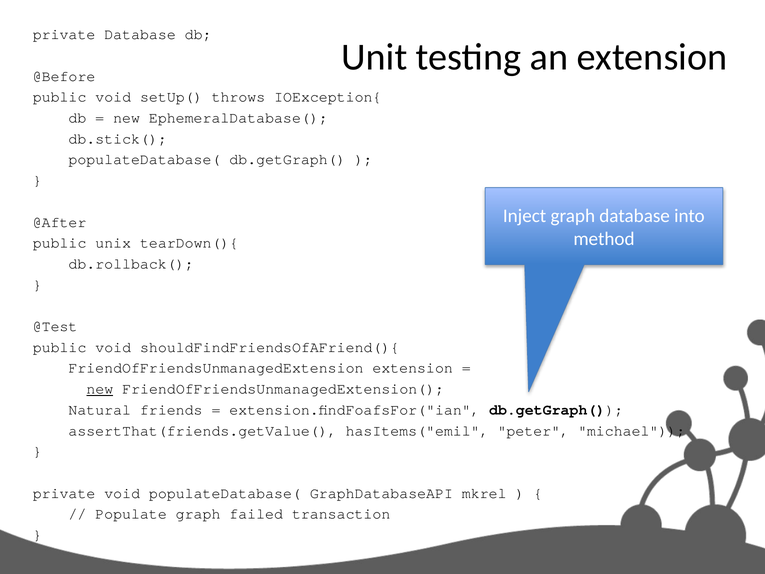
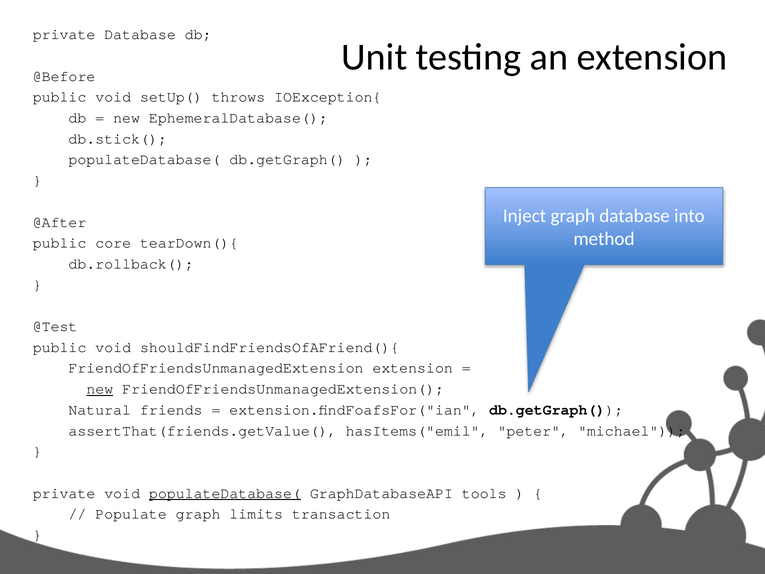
unix: unix -> core
populateDatabase( at (225, 493) underline: none -> present
mkrel: mkrel -> tools
failed: failed -> limits
